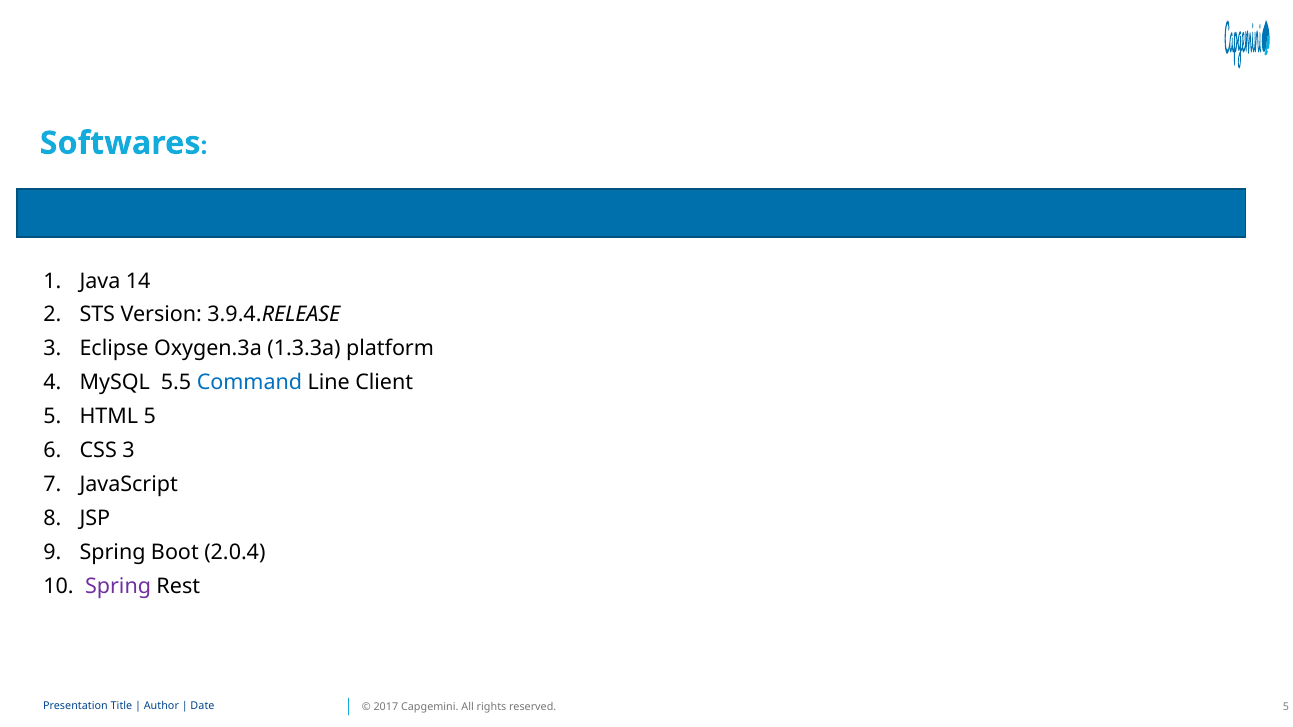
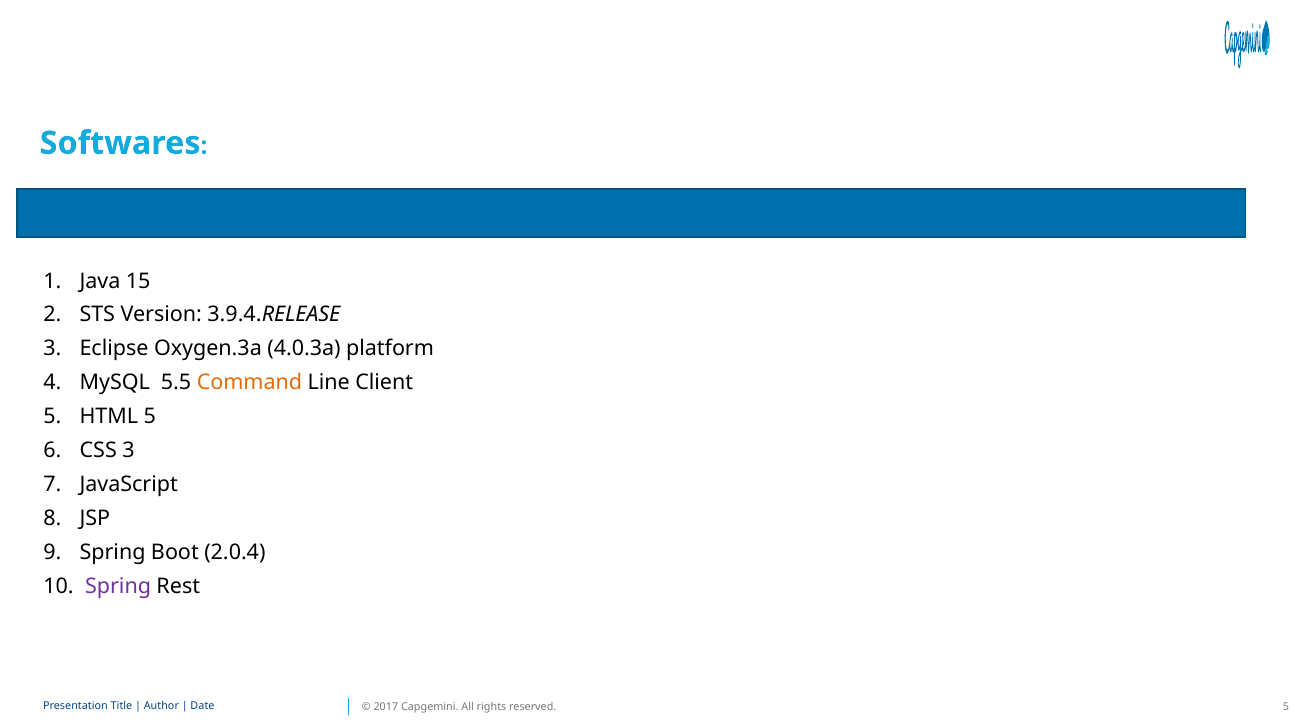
14: 14 -> 15
1.3.3a: 1.3.3a -> 4.0.3a
Command colour: blue -> orange
